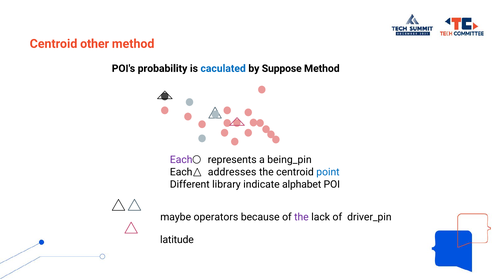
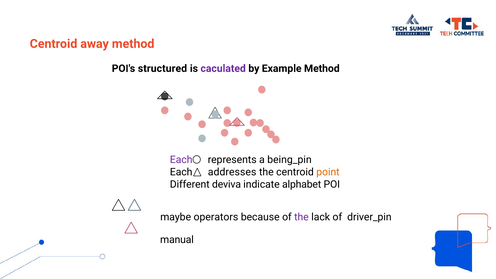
other: other -> away
probability: probability -> structured
caculated colour: blue -> purple
Suppose: Suppose -> Example
point colour: blue -> orange
library: library -> deviva
latitude: latitude -> manual
